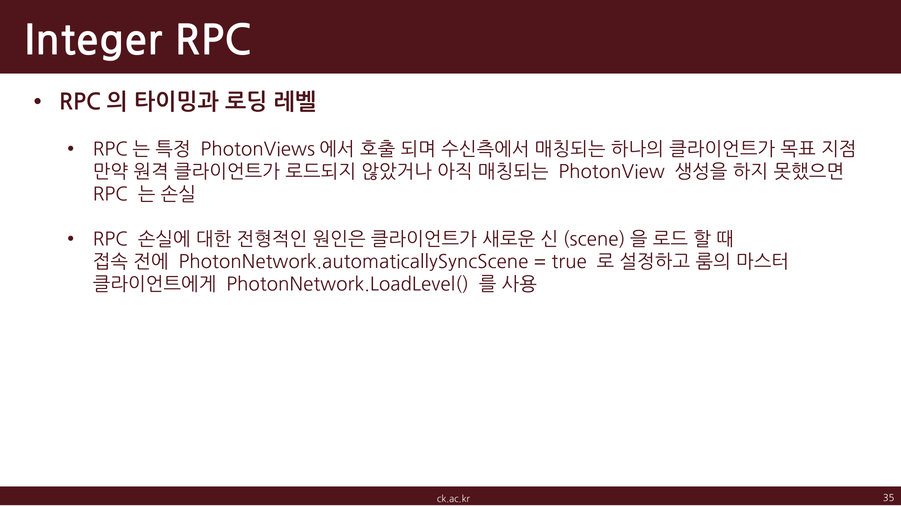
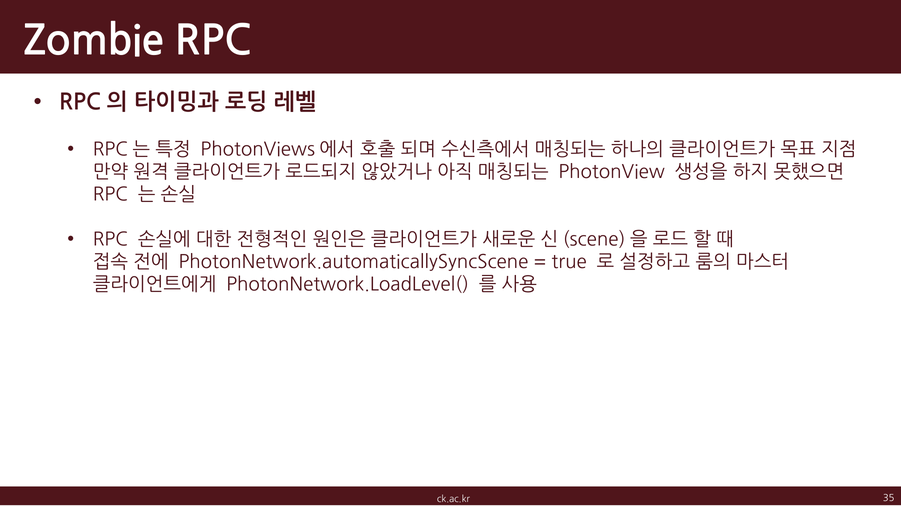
Integer: Integer -> Zombie
